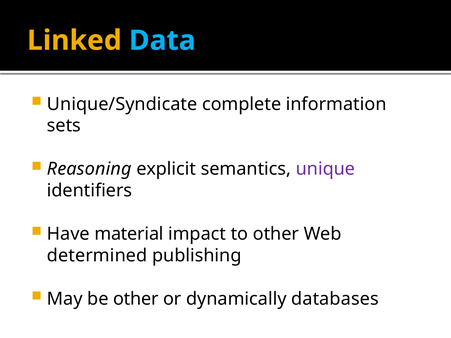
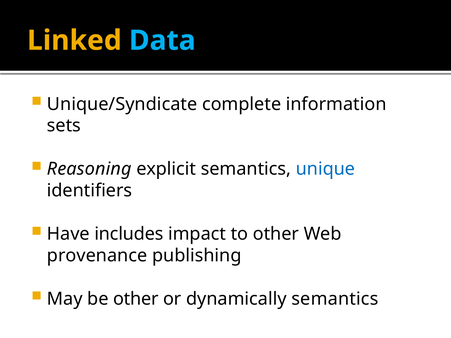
unique colour: purple -> blue
material: material -> includes
determined: determined -> provenance
dynamically databases: databases -> semantics
